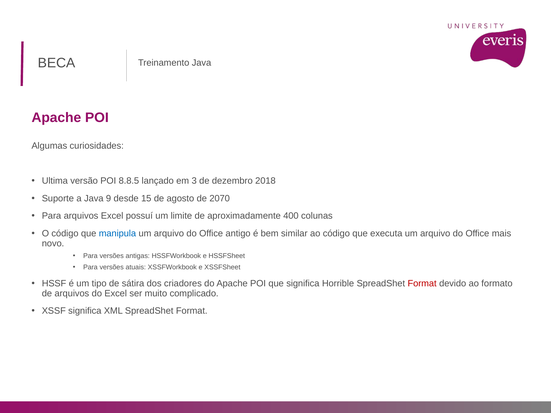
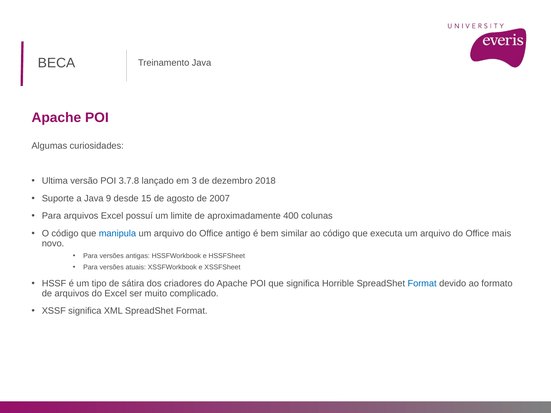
8.8.5: 8.8.5 -> 3.7.8
2070: 2070 -> 2007
Format at (422, 284) colour: red -> blue
